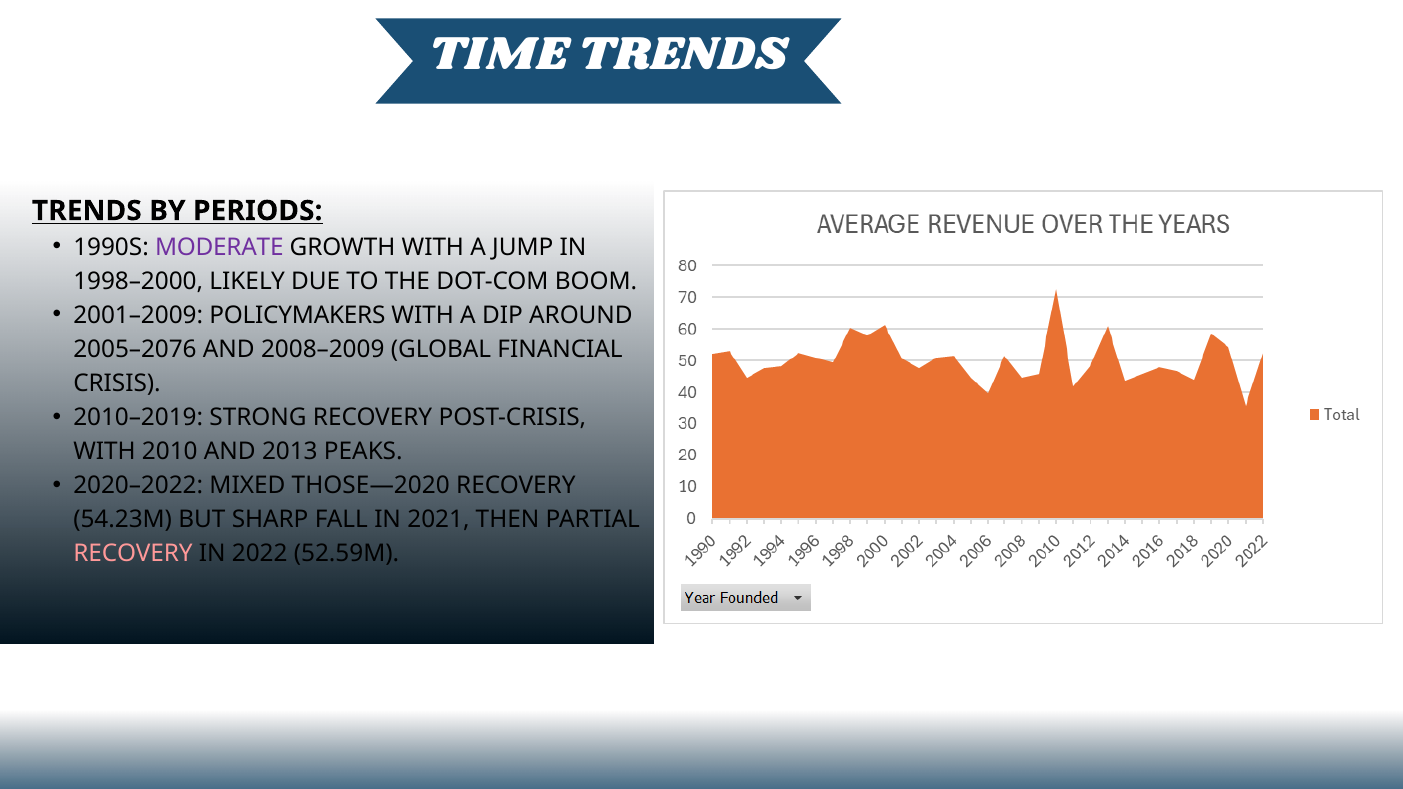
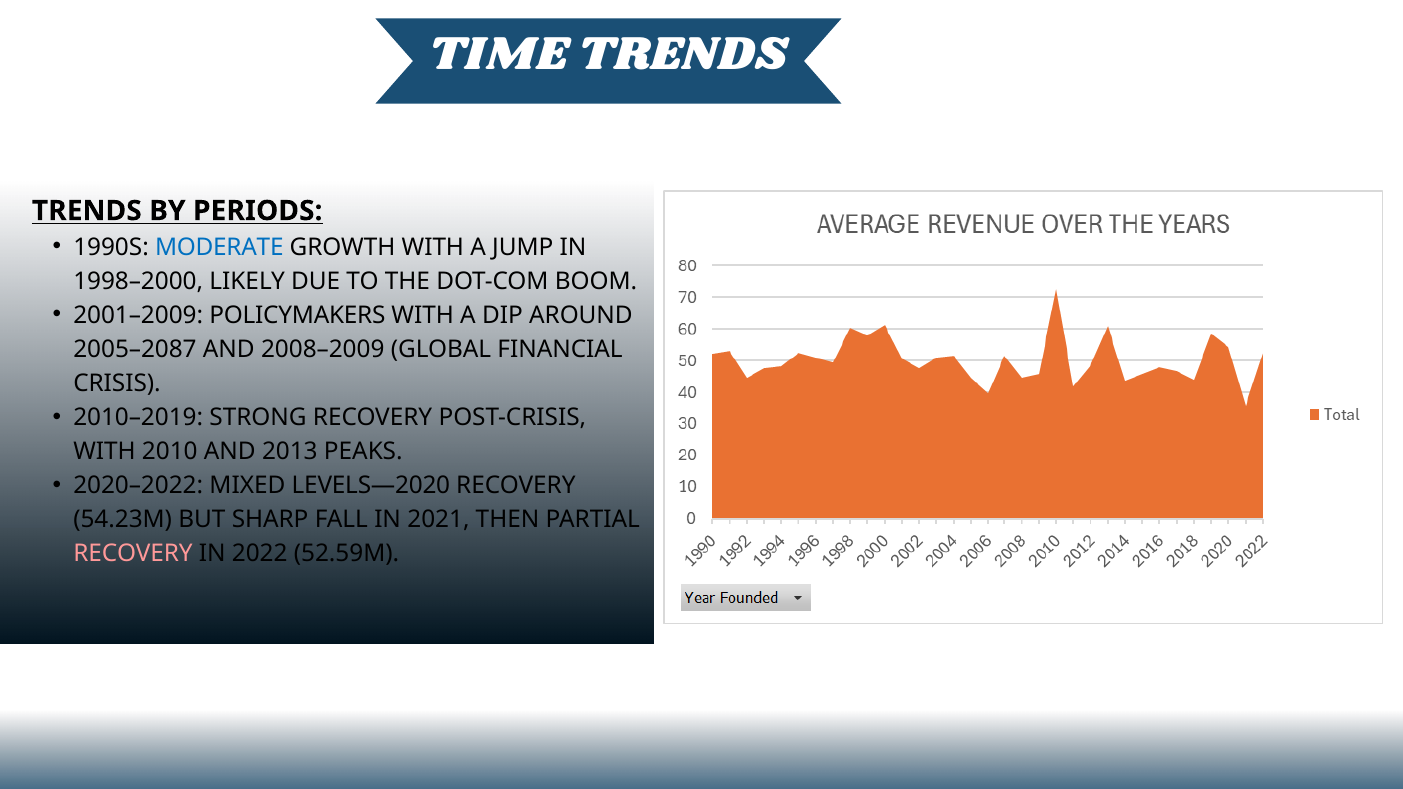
MODERATE colour: purple -> blue
2005–2076: 2005–2076 -> 2005–2087
THOSE—2020: THOSE—2020 -> LEVELS—2020
